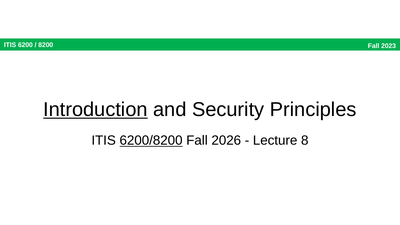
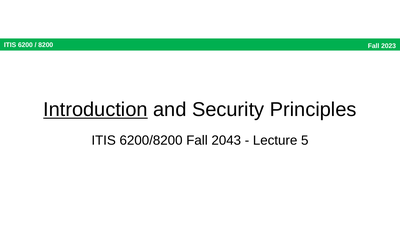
6200/8200 underline: present -> none
2026: 2026 -> 2043
8: 8 -> 5
